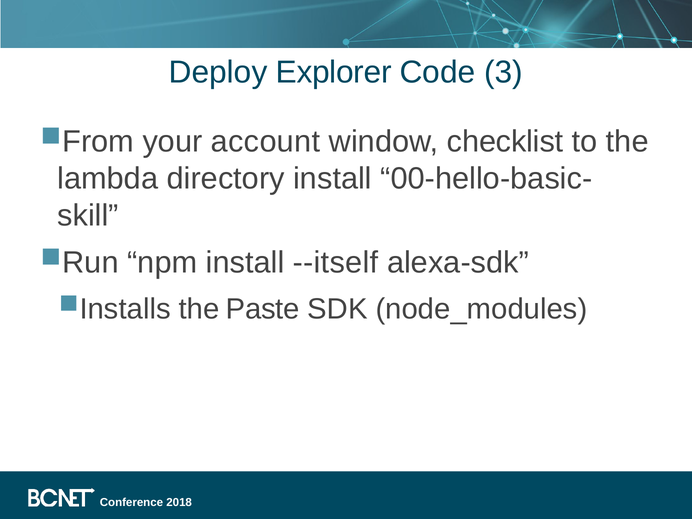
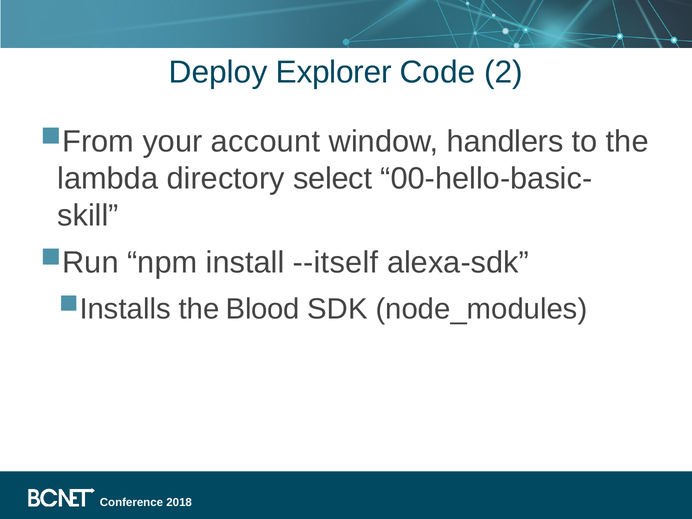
3: 3 -> 2
checklist: checklist -> handlers
directory install: install -> select
Paste: Paste -> Blood
